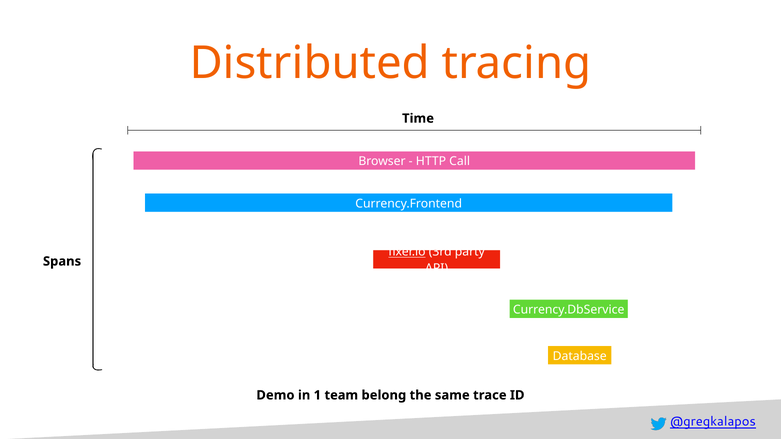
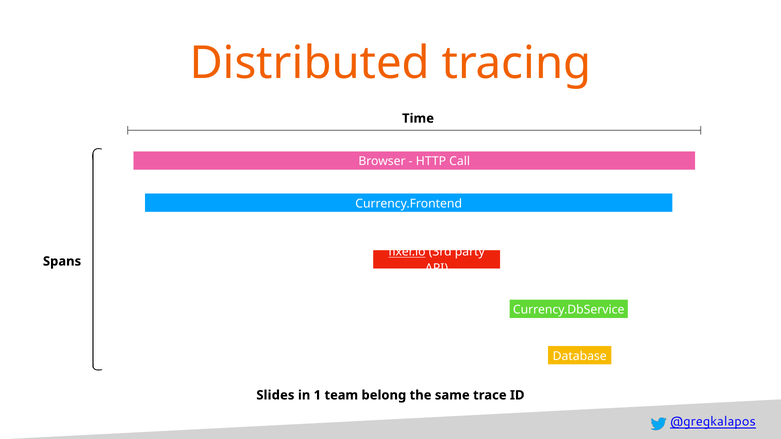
Demo: Demo -> Slides
